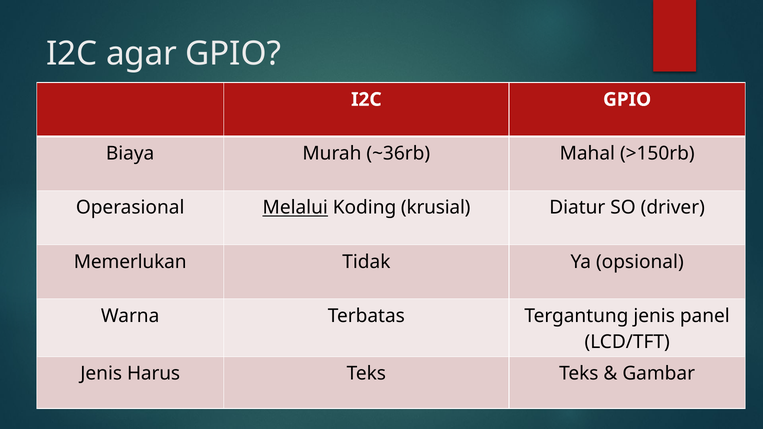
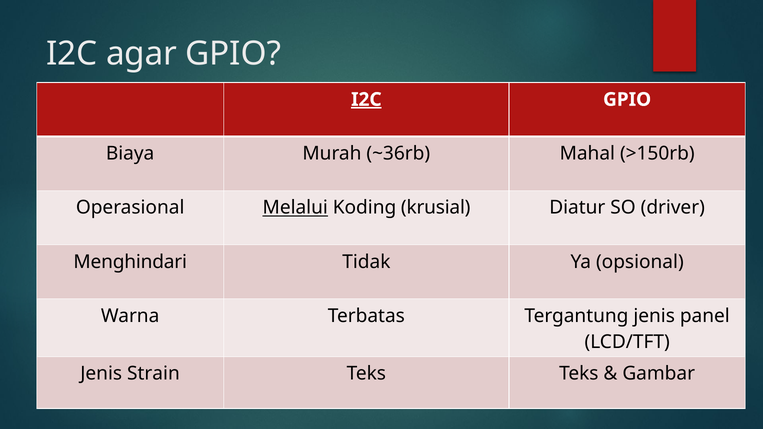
I2C at (366, 100) underline: none -> present
Memerlukan: Memerlukan -> Menghindari
Harus: Harus -> Strain
